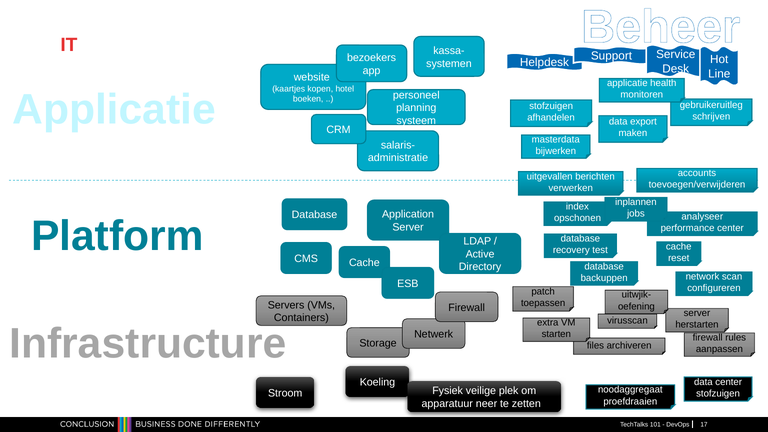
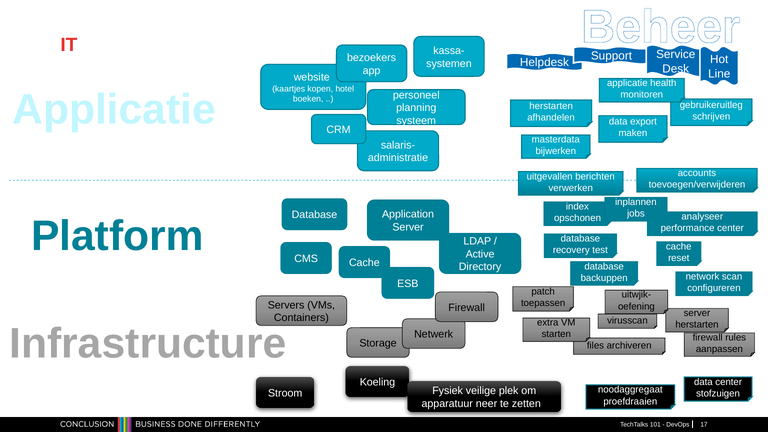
stofzuigen at (551, 106): stofzuigen -> herstarten
